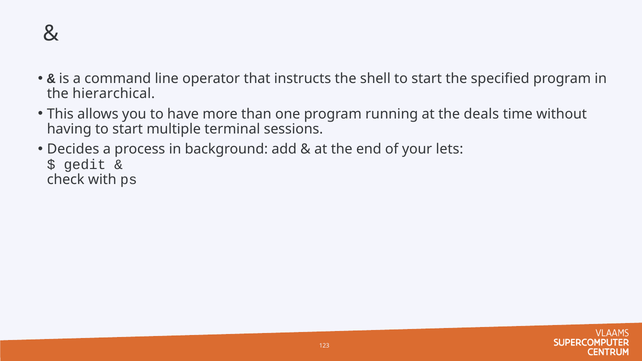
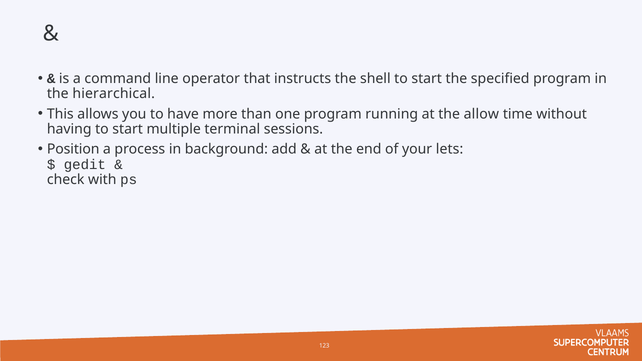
deals: deals -> allow
Decides: Decides -> Position
